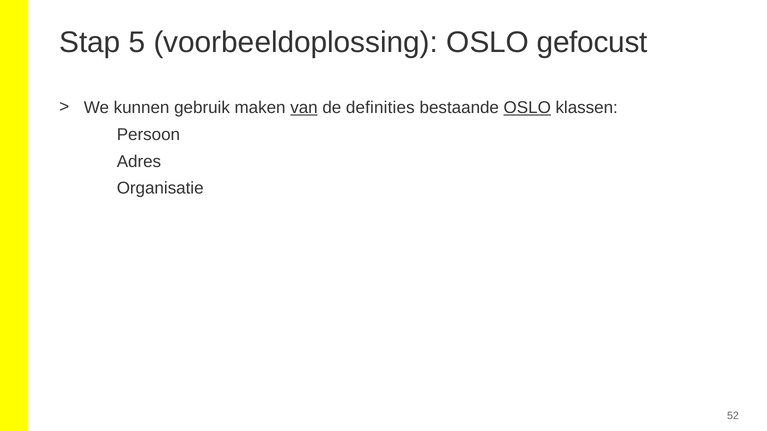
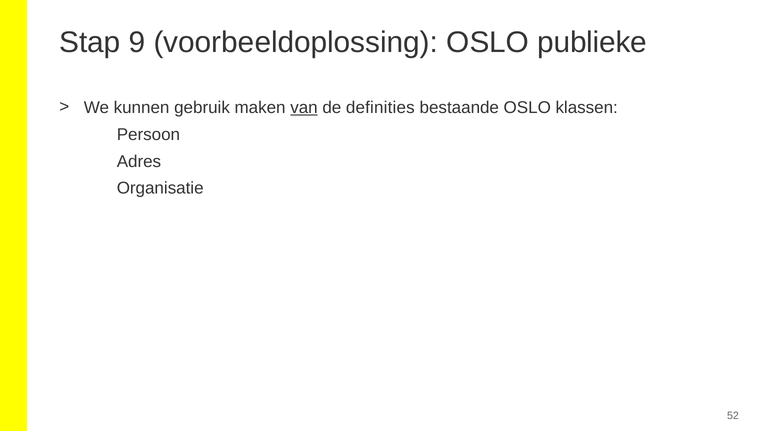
5: 5 -> 9
gefocust: gefocust -> publieke
OSLO at (527, 108) underline: present -> none
